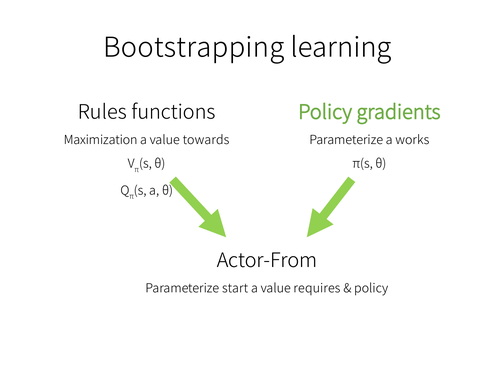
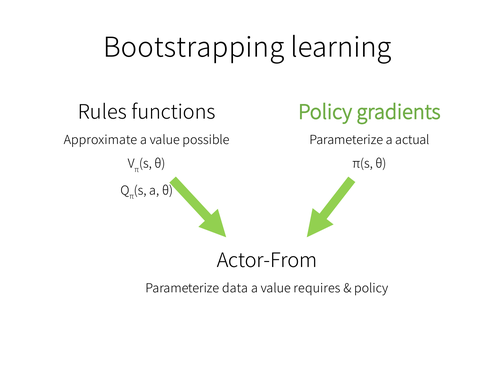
Maximization: Maximization -> Approximate
towards: towards -> possible
works: works -> actual
start: start -> data
